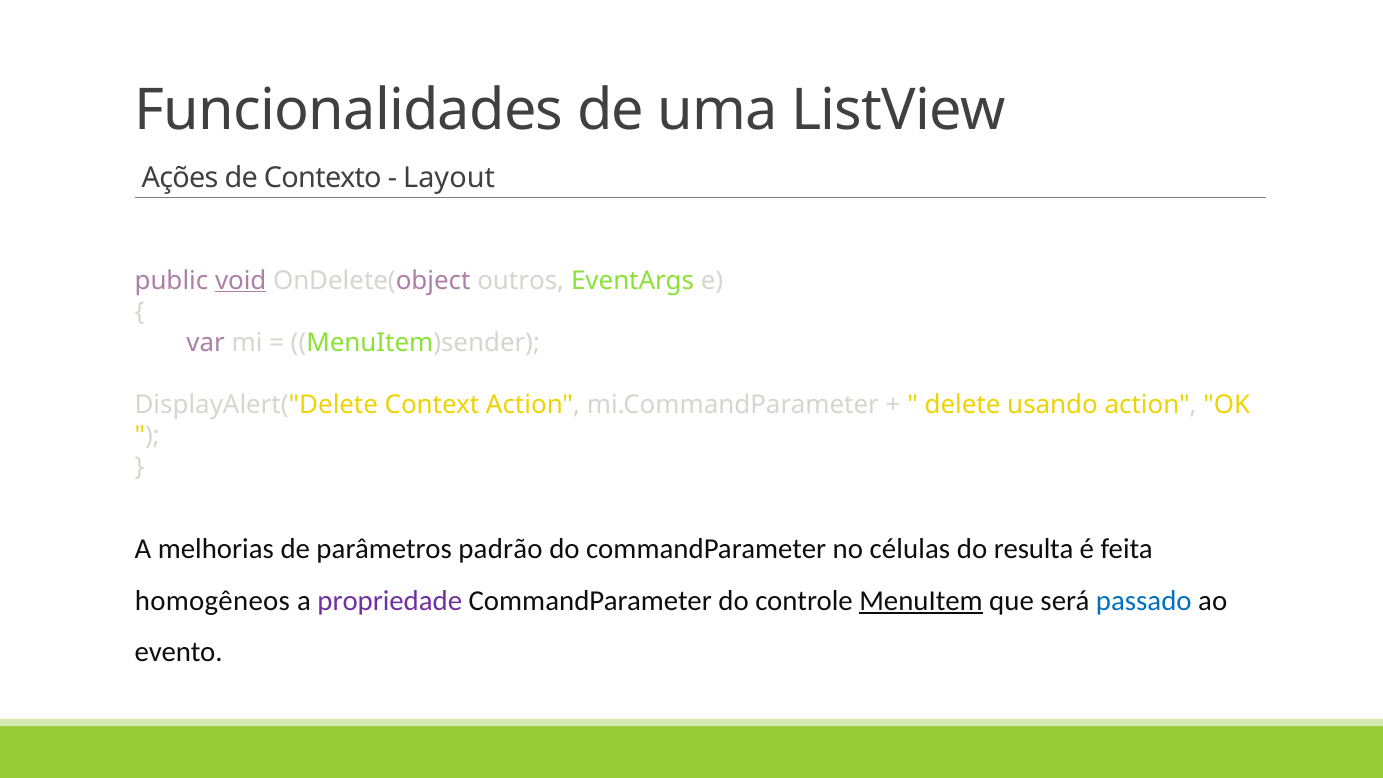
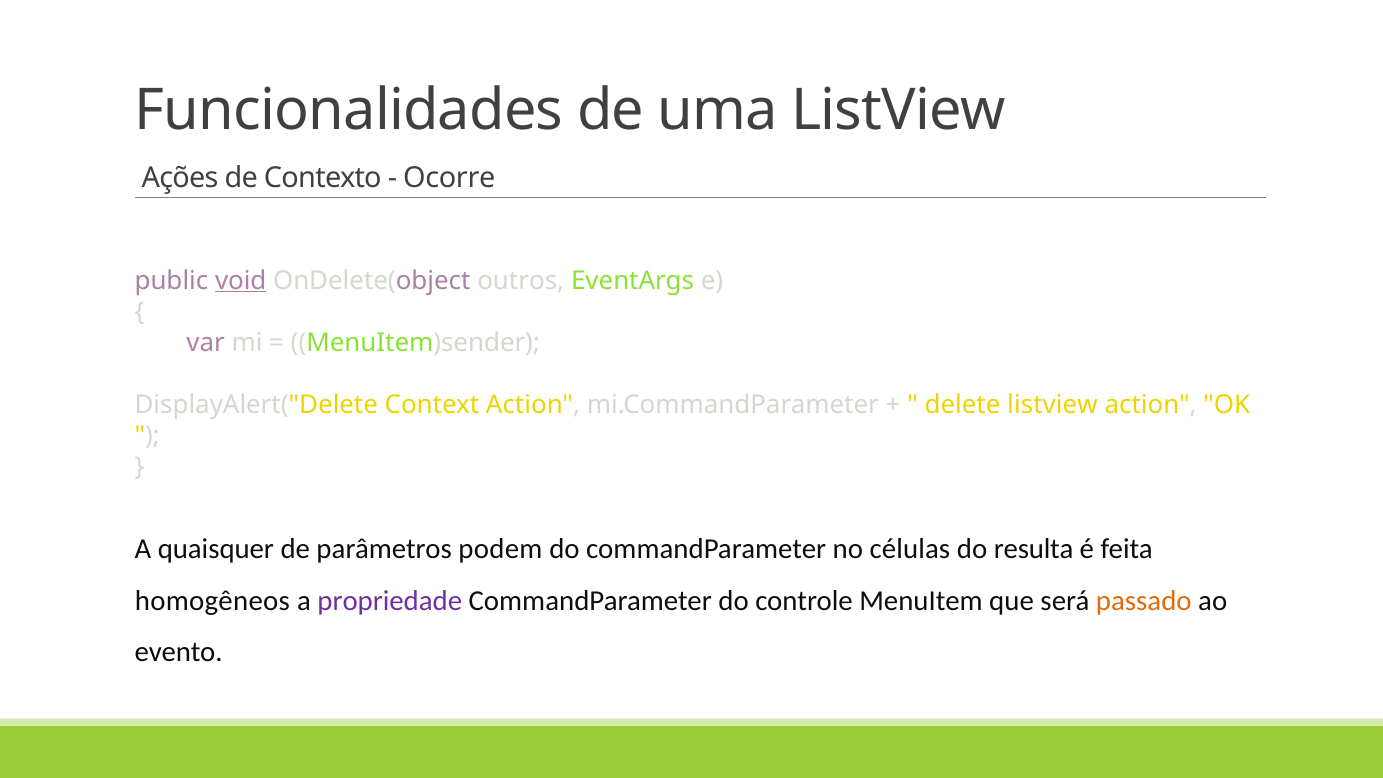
Layout: Layout -> Ocorre
delete usando: usando -> listview
melhorias: melhorias -> quaisquer
padrão: padrão -> podem
MenuItem underline: present -> none
passado colour: blue -> orange
